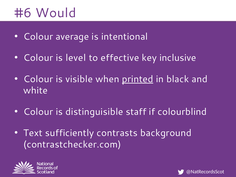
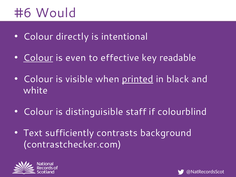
average: average -> directly
Colour at (38, 58) underline: none -> present
level: level -> even
inclusive: inclusive -> readable
